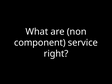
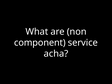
right: right -> acha
